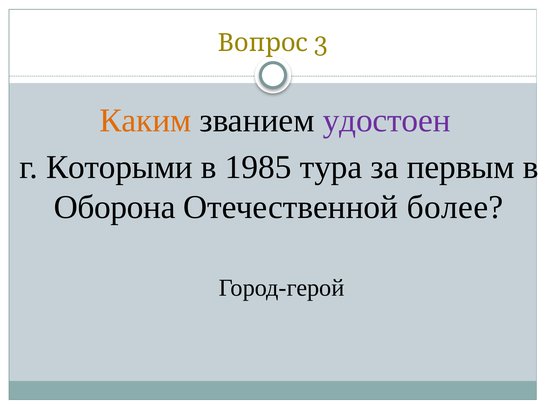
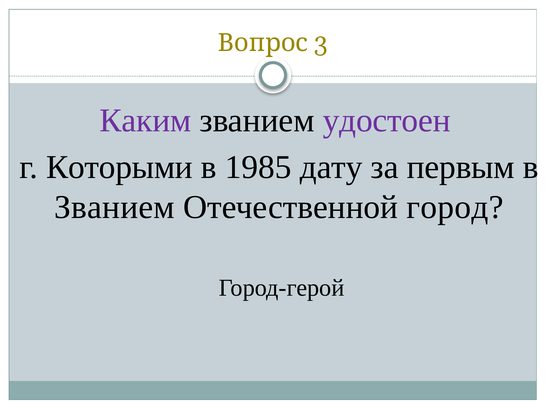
Каким colour: orange -> purple
тура: тура -> дату
Оборона at (115, 207): Оборона -> Званием
более: более -> город
